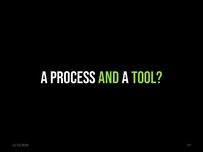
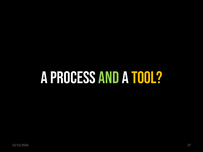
TOOL colour: light green -> yellow
